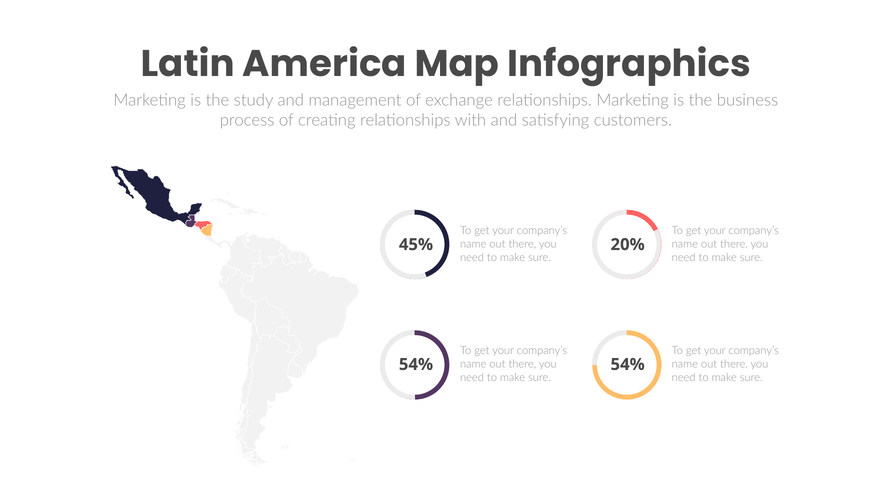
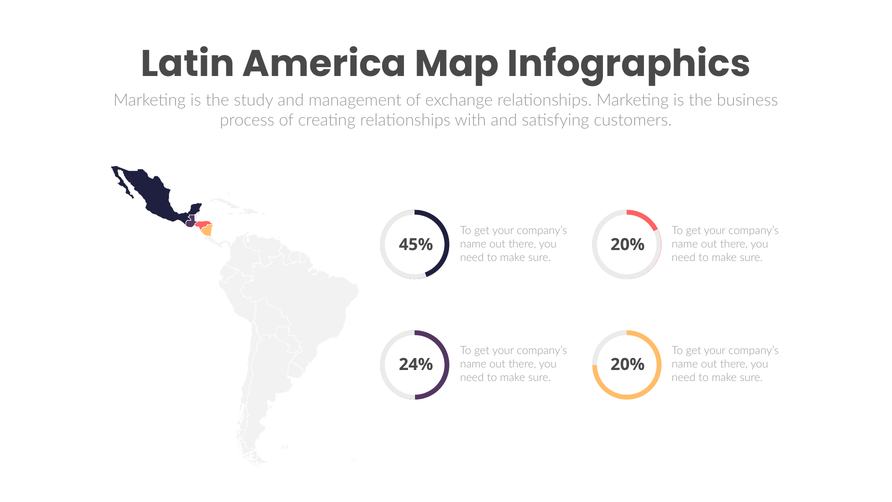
54% at (416, 364): 54% -> 24%
54% at (628, 364): 54% -> 20%
